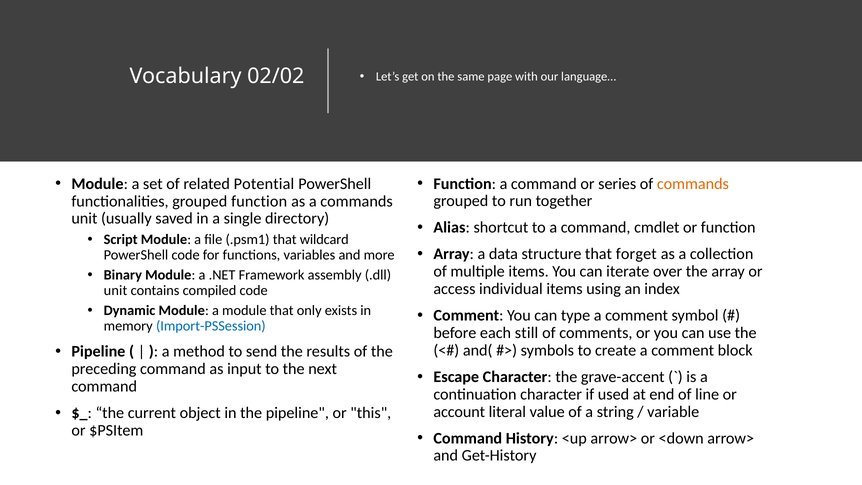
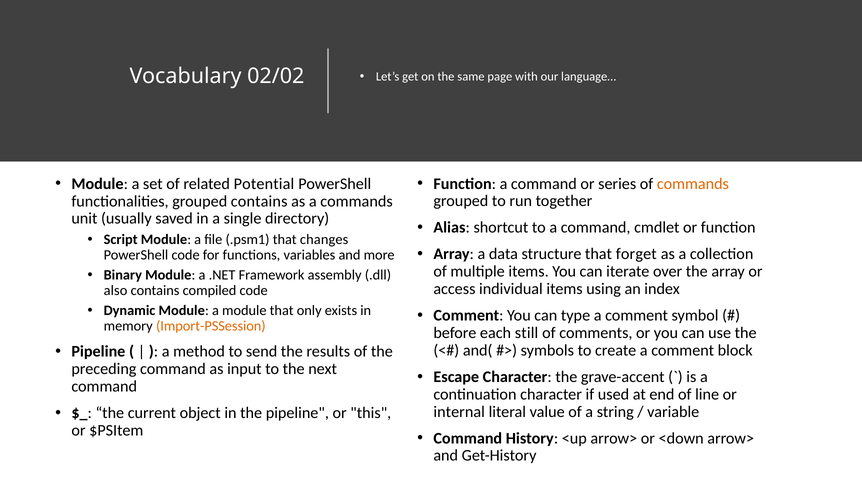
grouped function: function -> contains
wildcard: wildcard -> changes
unit at (116, 291): unit -> also
Import-PSSession colour: blue -> orange
account: account -> internal
